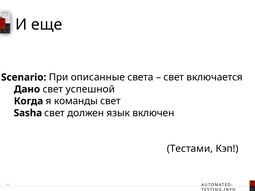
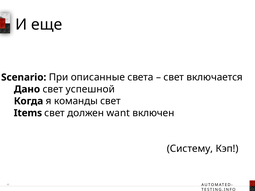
Sasha: Sasha -> Items
язык: язык -> want
Тестами: Тестами -> Систему
